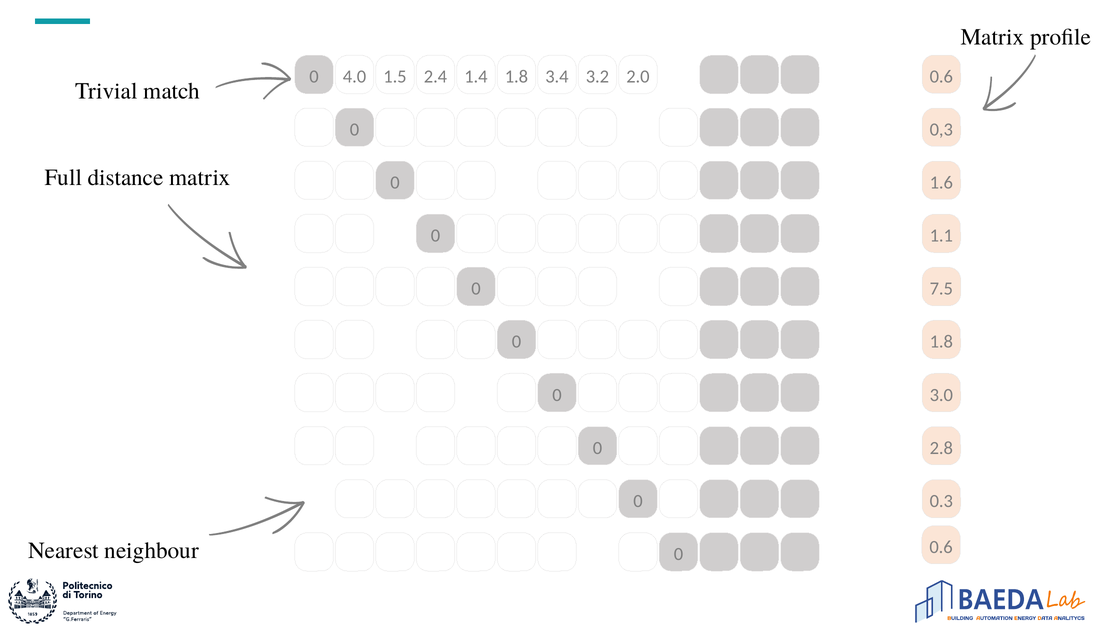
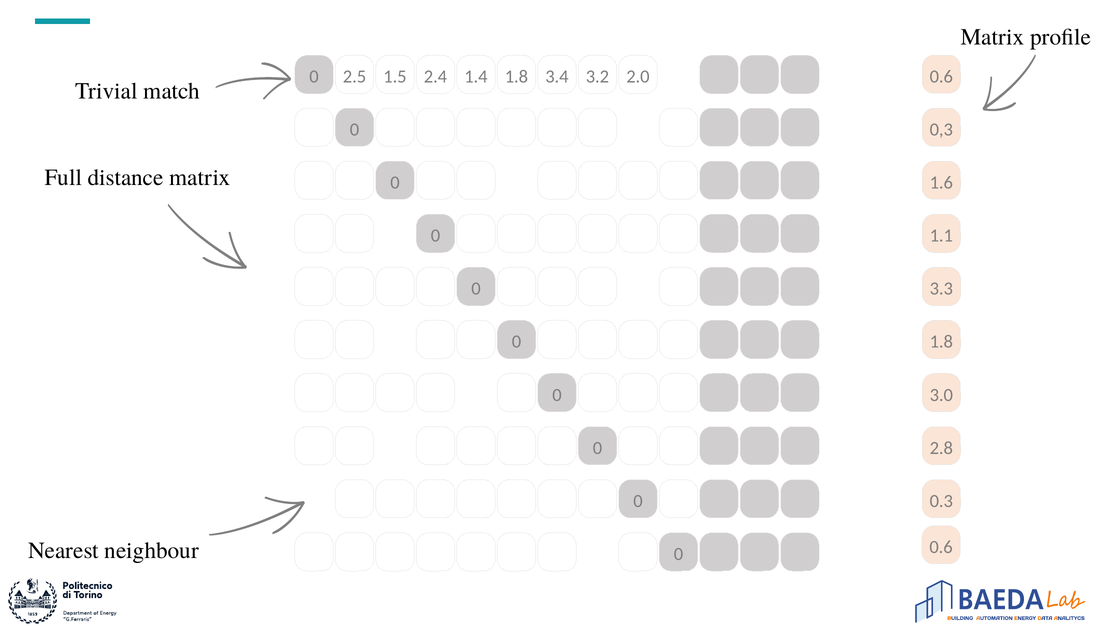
4.0: 4.0 -> 2.5
7.5: 7.5 -> 3.3
